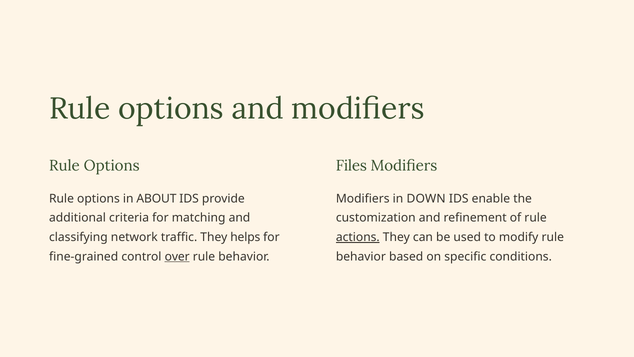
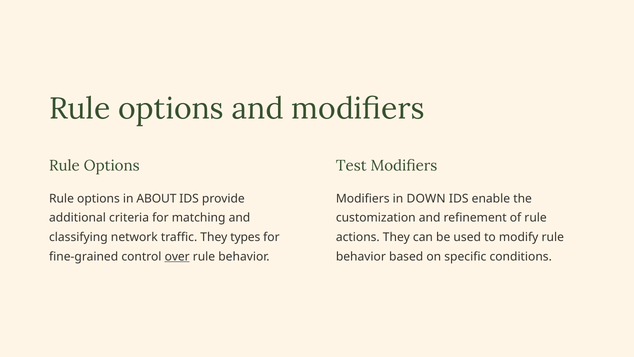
Files: Files -> Test
helps: helps -> types
actions underline: present -> none
